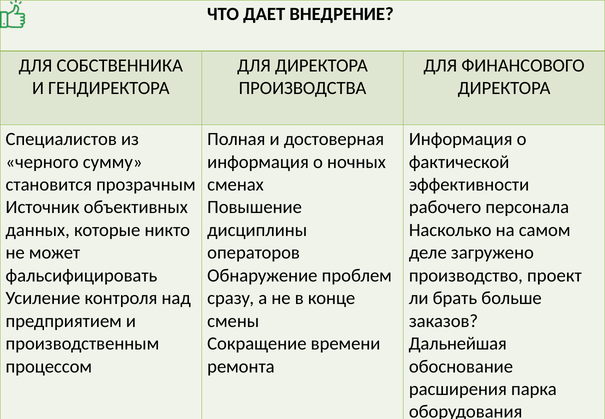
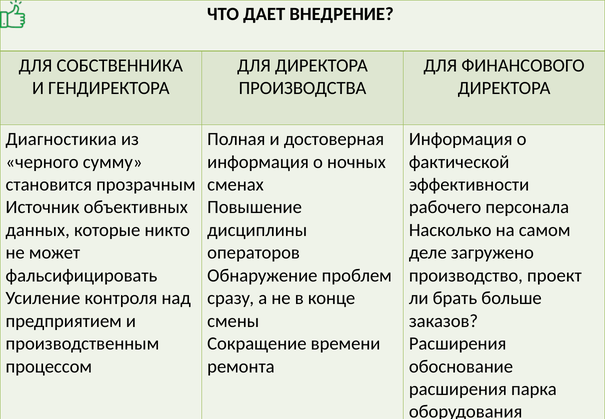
Специалистов: Специалистов -> Диагностикиа
Дальнейшая at (458, 344): Дальнейшая -> Расширения
